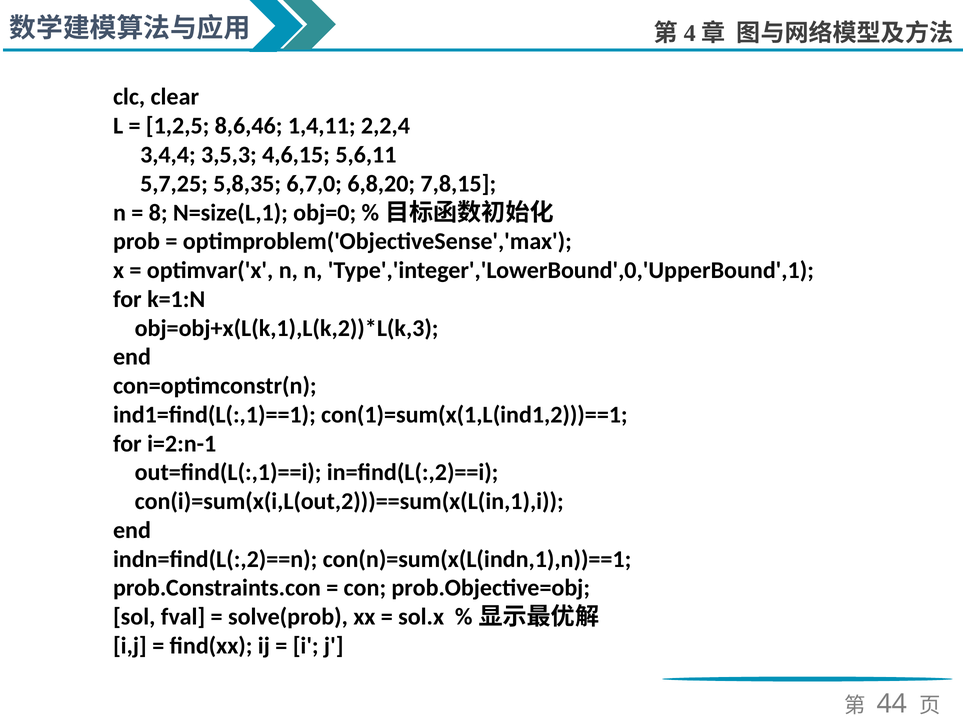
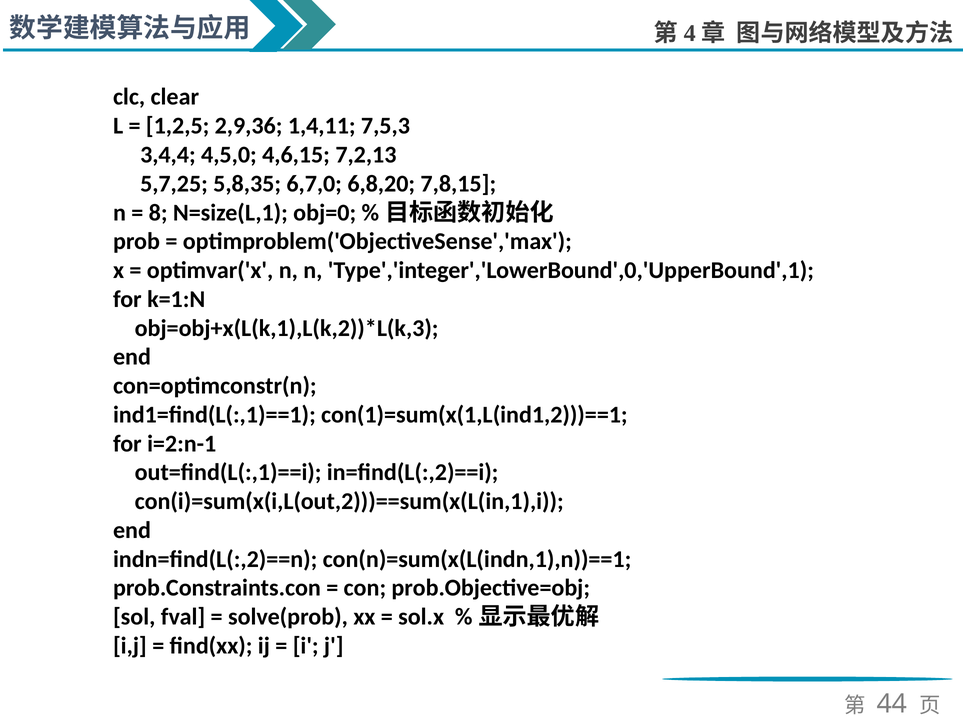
8,6,46: 8,6,46 -> 2,9,36
2,2,4: 2,2,4 -> 7,5,3
3,5,3: 3,5,3 -> 4,5,0
5,6,11: 5,6,11 -> 7,2,13
